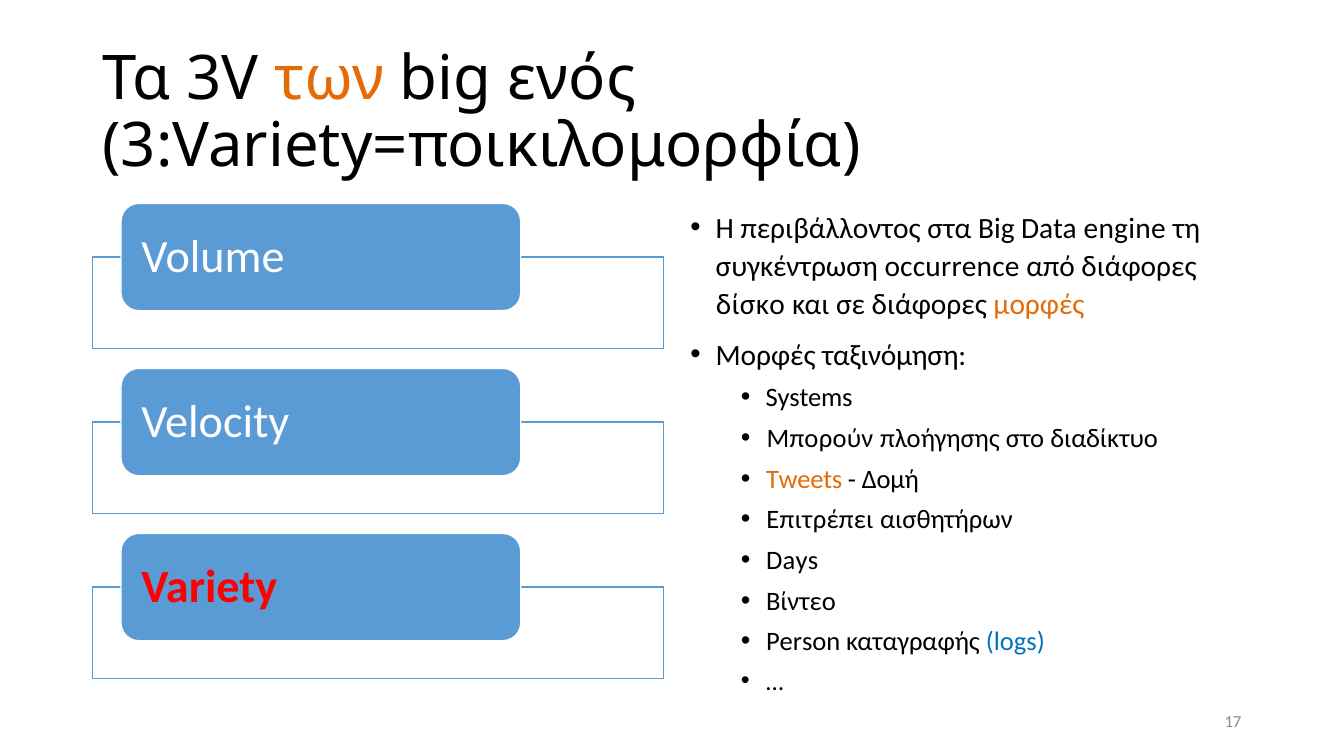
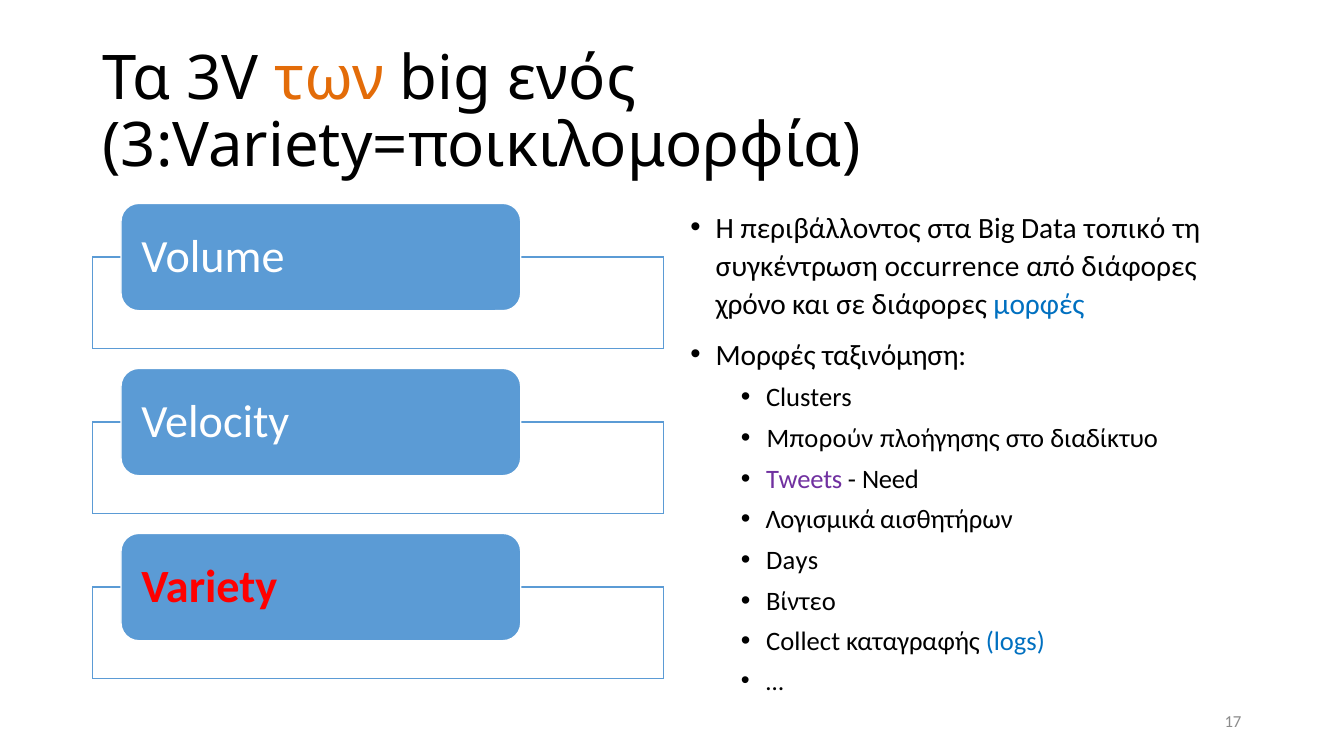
engine: engine -> τοπικό
δίσκο: δίσκο -> χρόνο
μορφές at (1039, 305) colour: orange -> blue
Systems: Systems -> Clusters
Tweets colour: orange -> purple
Δομή: Δομή -> Need
Επιτρέπει: Επιτρέπει -> Λογισμικά
Person: Person -> Collect
